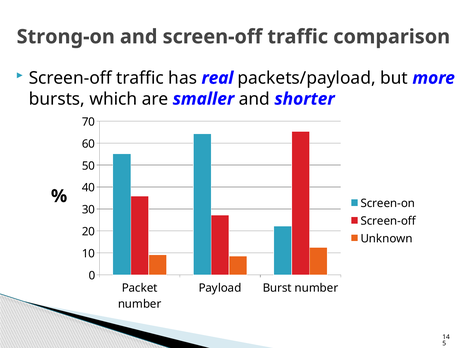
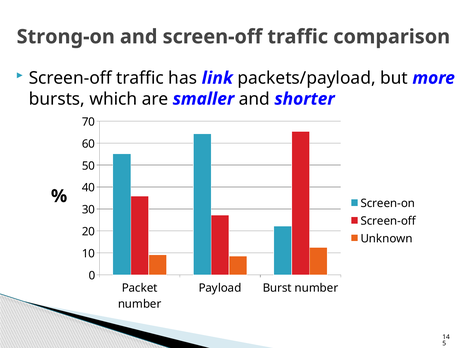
real: real -> link
